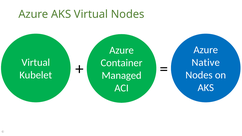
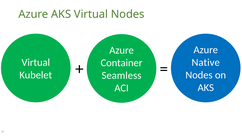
Managed: Managed -> Seamless
